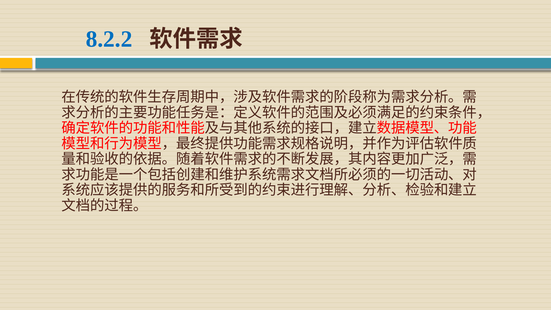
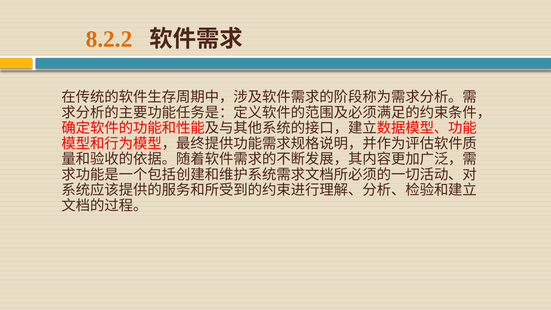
8.2.2 colour: blue -> orange
